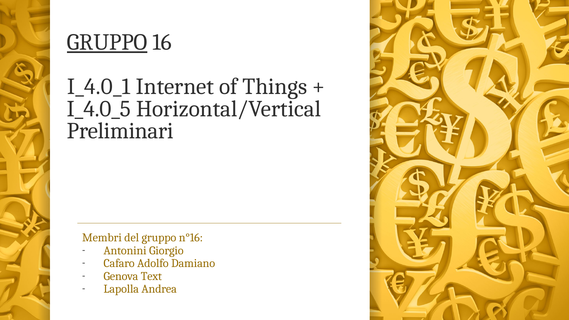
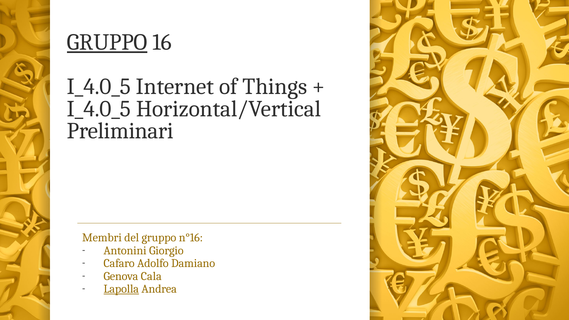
I_4.0_1 at (99, 87): I_4.0_1 -> I_4.0_5
Text: Text -> Cala
Lapolla underline: none -> present
